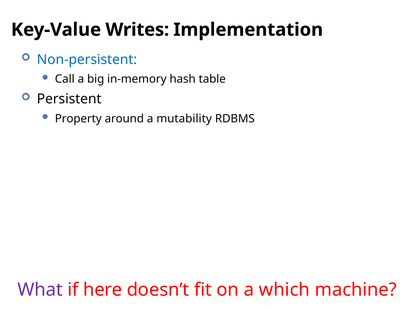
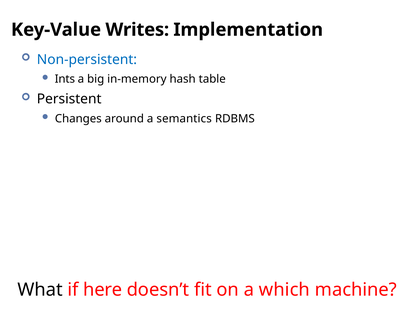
Call: Call -> Ints
Property: Property -> Changes
mutability: mutability -> semantics
What colour: purple -> black
